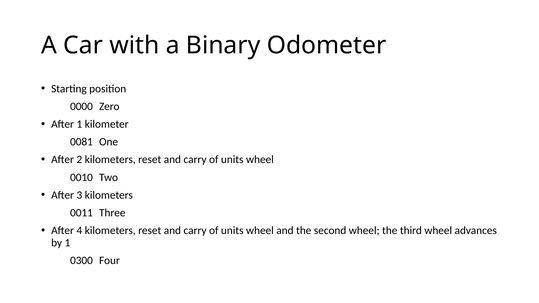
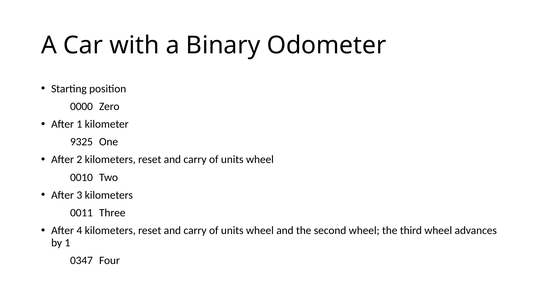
0081: 0081 -> 9325
0300: 0300 -> 0347
